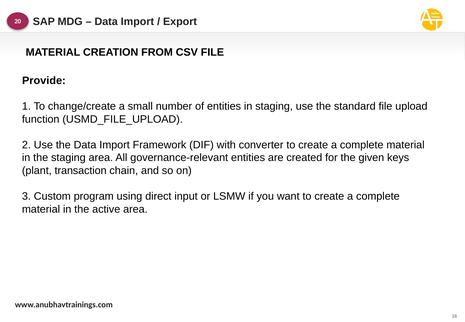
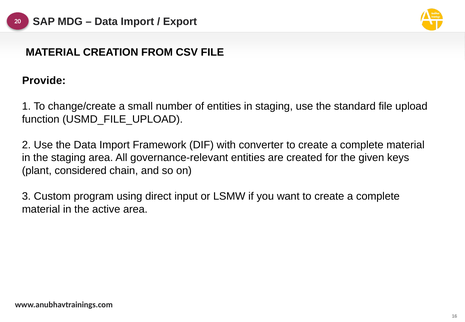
transaction: transaction -> considered
